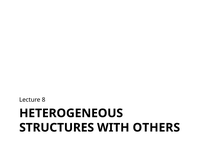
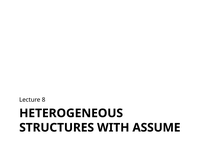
OTHERS: OTHERS -> ASSUME
